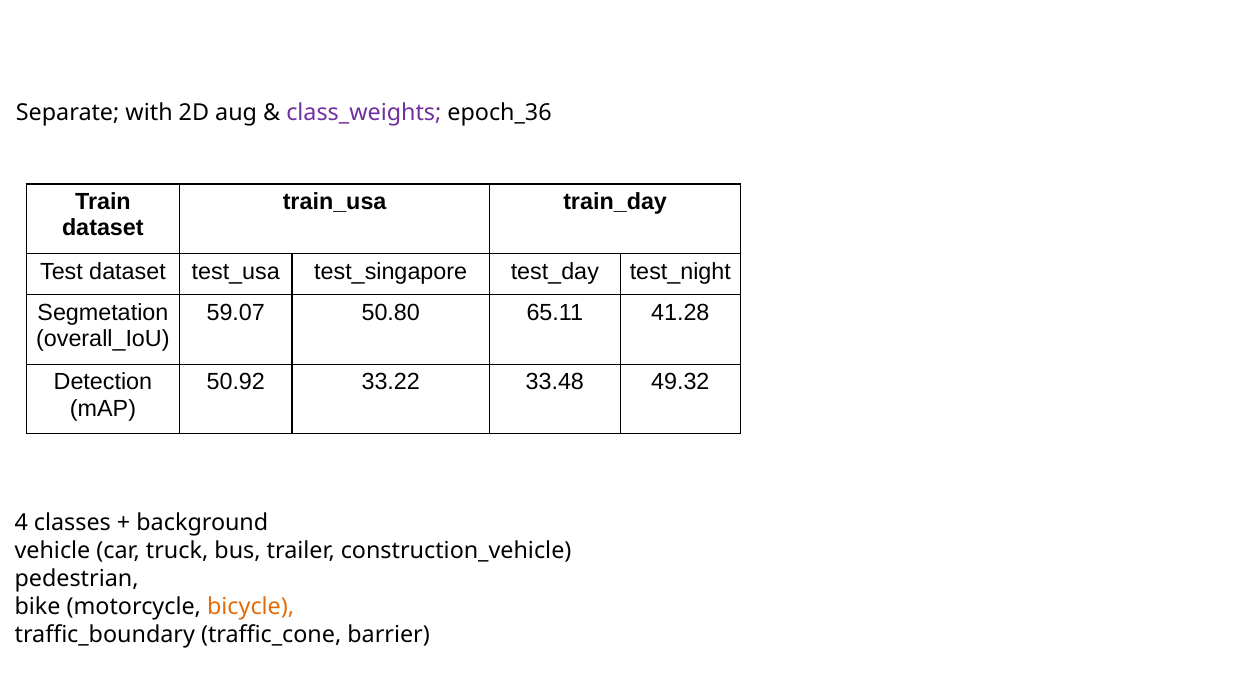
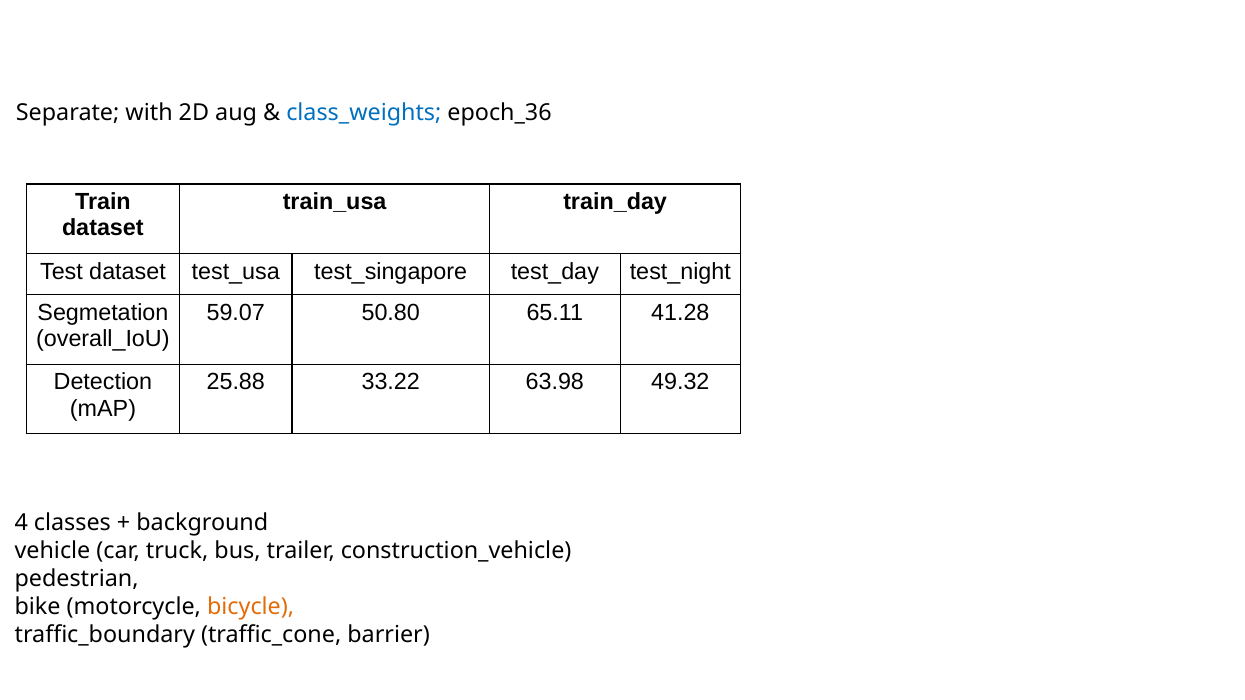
class_weights colour: purple -> blue
50.92: 50.92 -> 25.88
33.48: 33.48 -> 63.98
